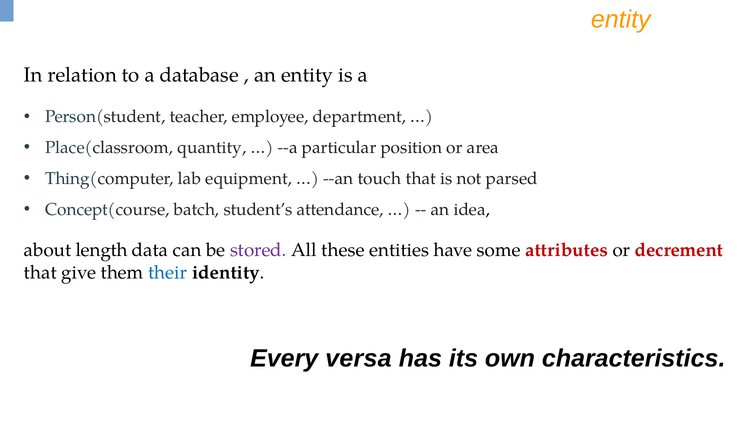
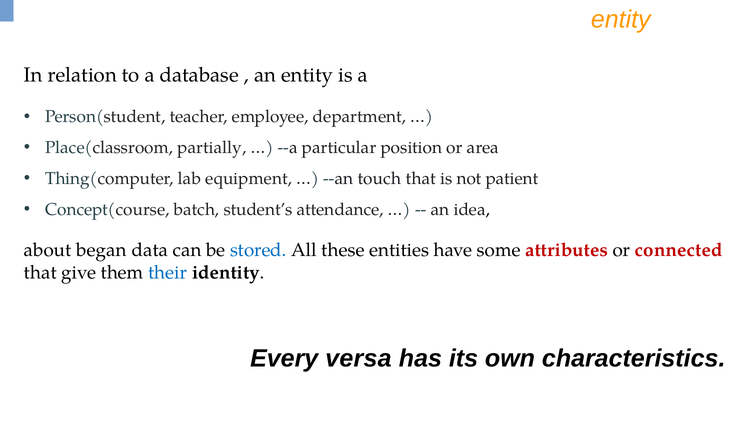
quantity: quantity -> partially
parsed: parsed -> patient
length: length -> began
stored colour: purple -> blue
decrement: decrement -> connected
